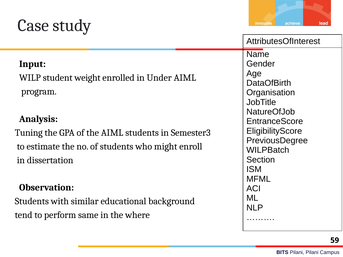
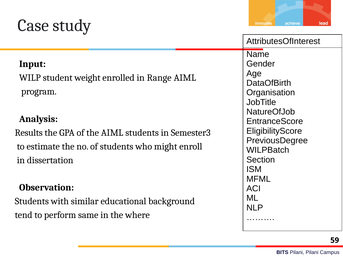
Under: Under -> Range
Tuning: Tuning -> Results
